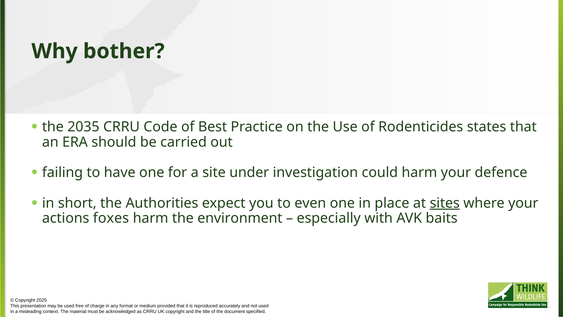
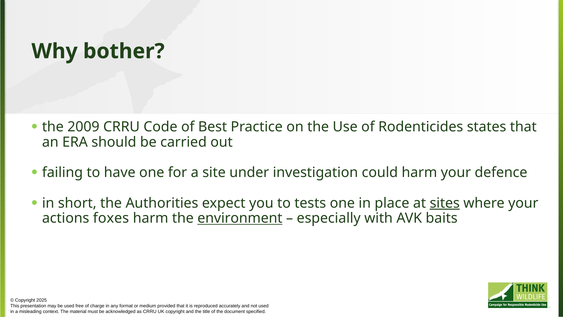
2035: 2035 -> 2009
even: even -> tests
environment underline: none -> present
